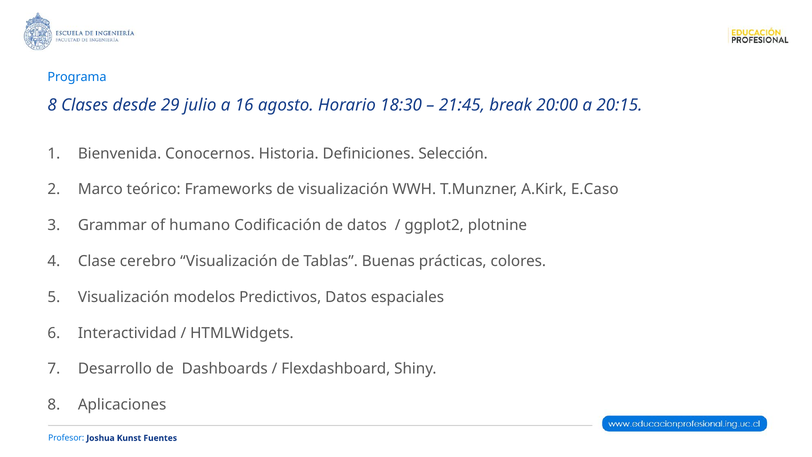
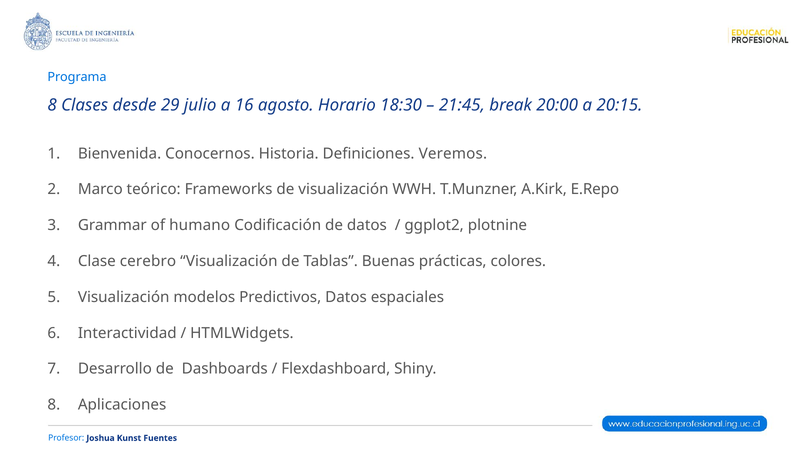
Selección: Selección -> Veremos
E.Caso: E.Caso -> E.Repo
